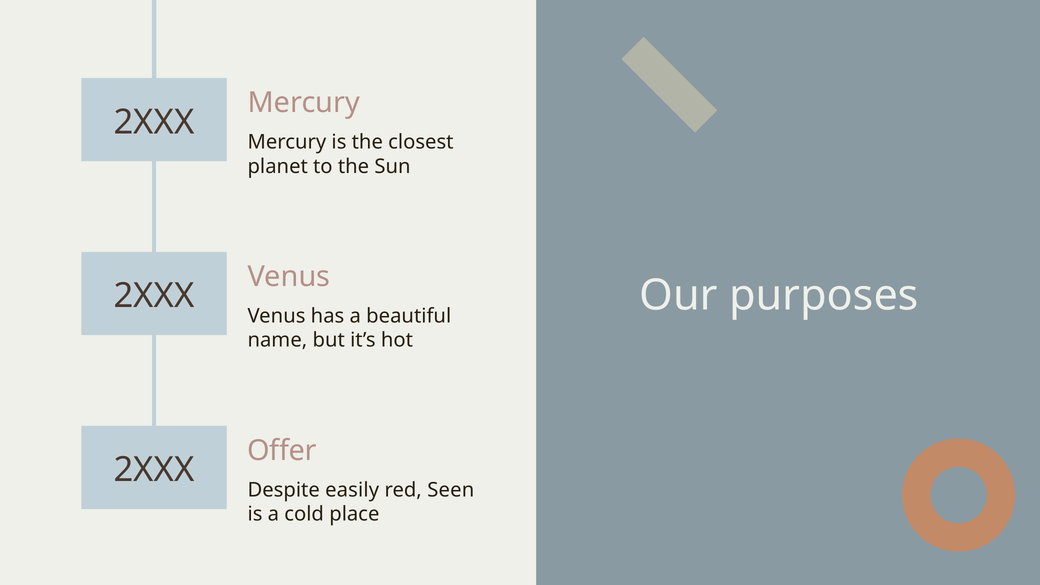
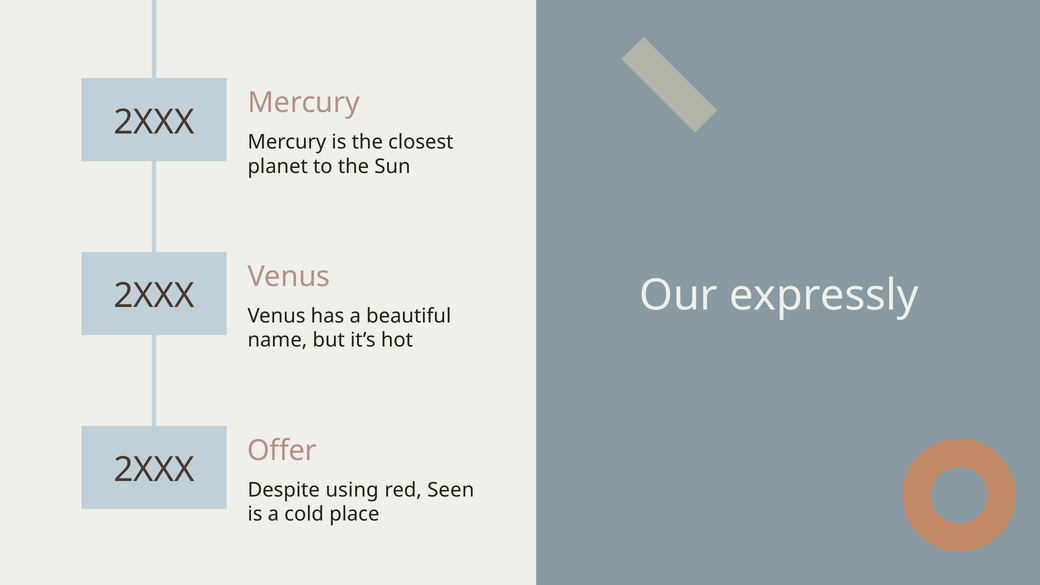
purposes: purposes -> expressly
easily: easily -> using
